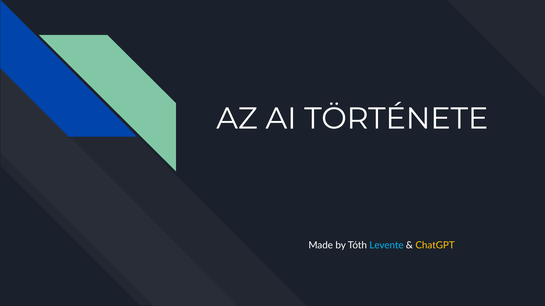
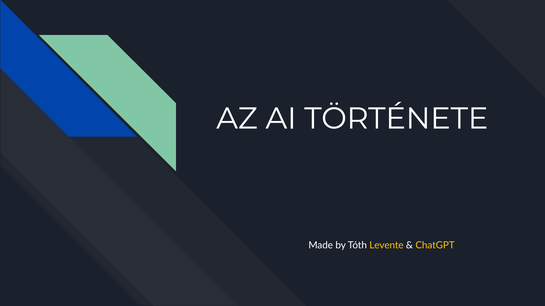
Levente colour: light blue -> yellow
